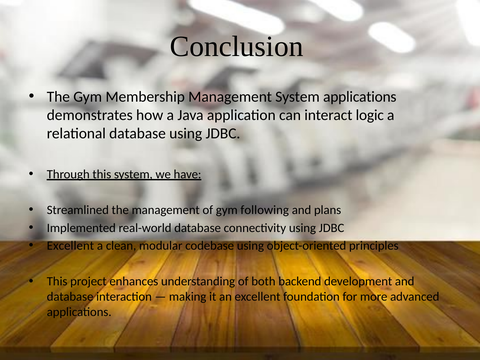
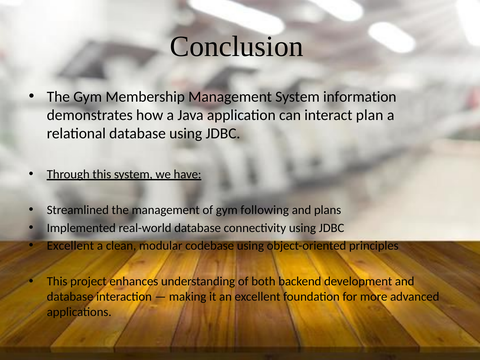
System applications: applications -> information
logic: logic -> plan
